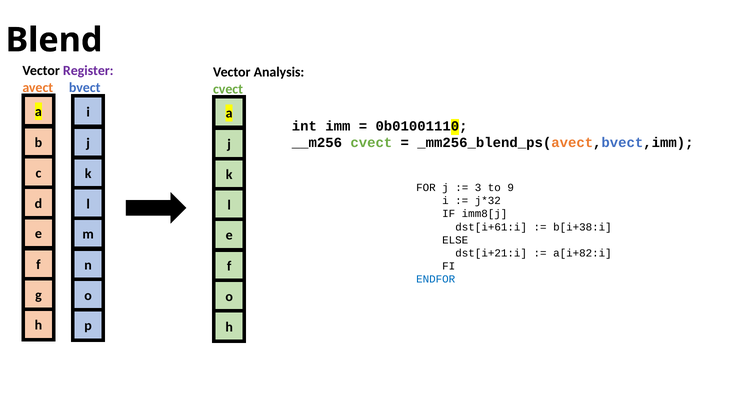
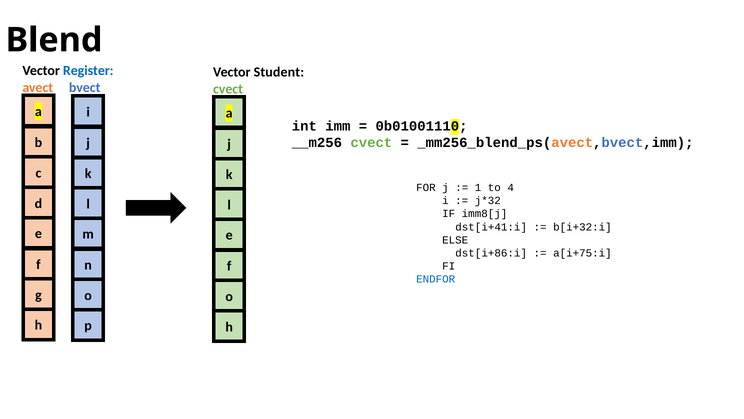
Register colour: purple -> blue
Analysis: Analysis -> Student
3: 3 -> 1
9: 9 -> 4
dst[i+61:i: dst[i+61:i -> dst[i+41:i
b[i+38:i: b[i+38:i -> b[i+32:i
dst[i+21:i: dst[i+21:i -> dst[i+86:i
a[i+82:i: a[i+82:i -> a[i+75:i
